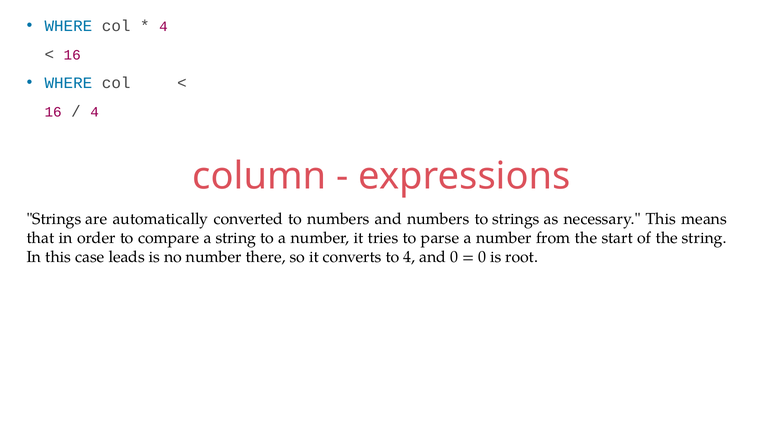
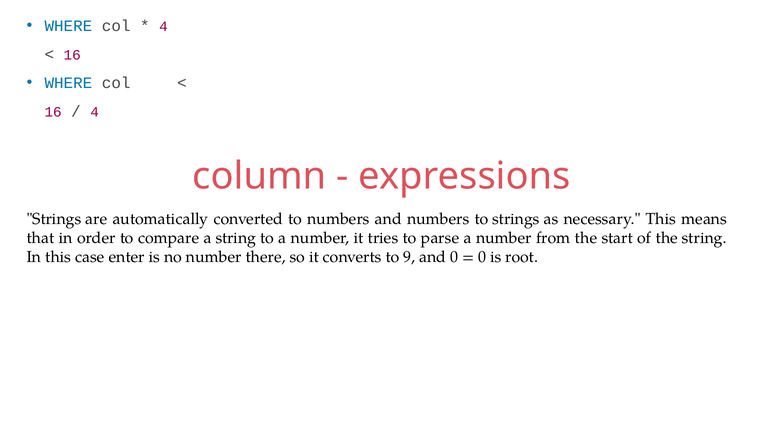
leads: leads -> enter
to 4: 4 -> 9
